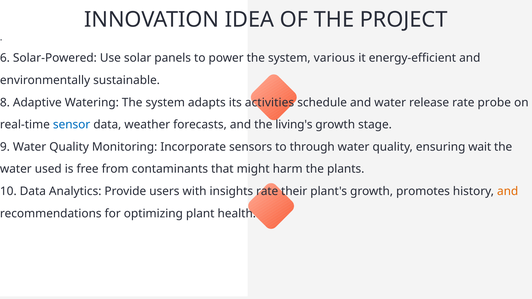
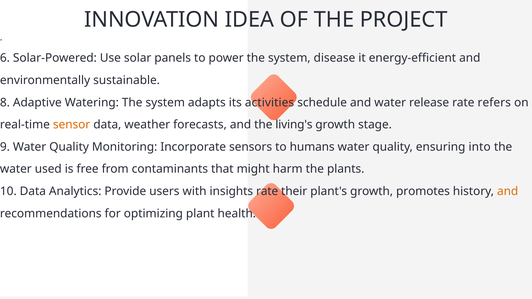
various: various -> disease
probe: probe -> refers
sensor colour: blue -> orange
through: through -> humans
wait: wait -> into
